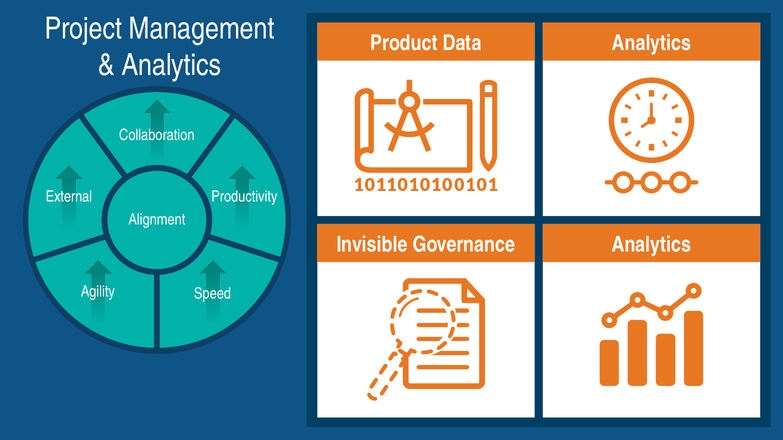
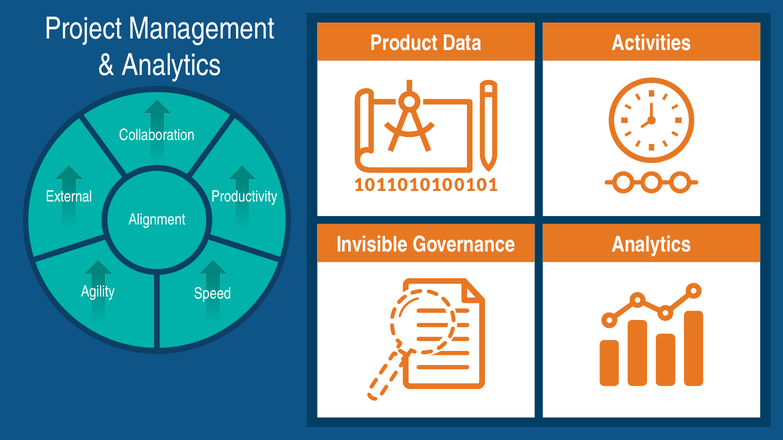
Analytics at (651, 43): Analytics -> Activities
